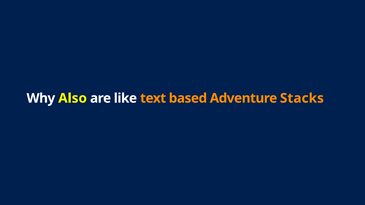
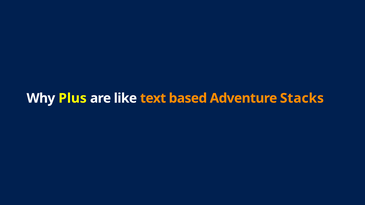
Also: Also -> Plus
